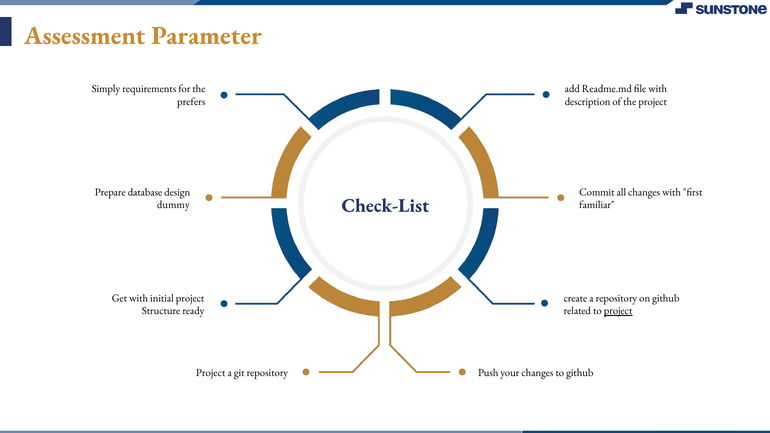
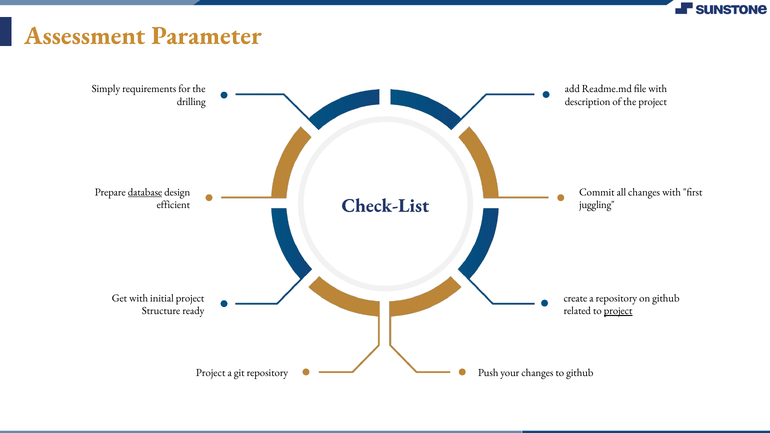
prefers: prefers -> drilling
database underline: none -> present
dummy: dummy -> efficient
familiar: familiar -> juggling
